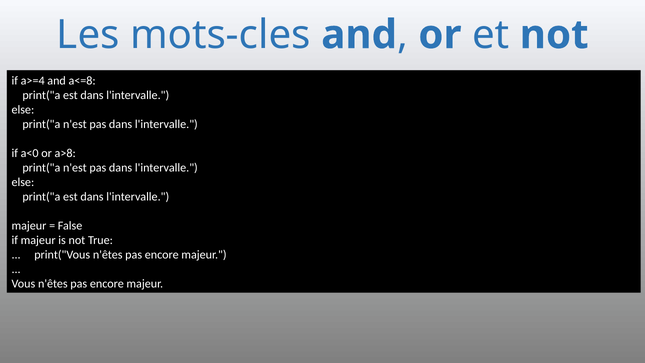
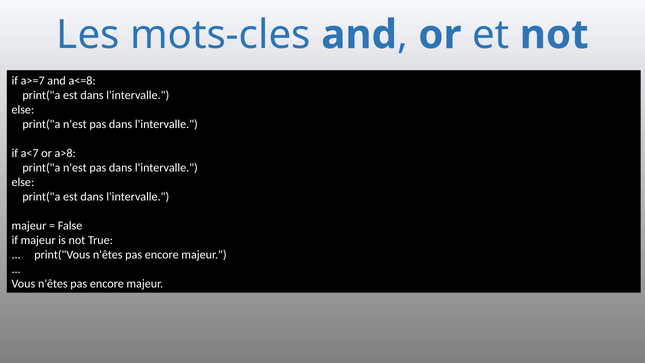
a>=4: a>=4 -> a>=7
a<0: a<0 -> a<7
